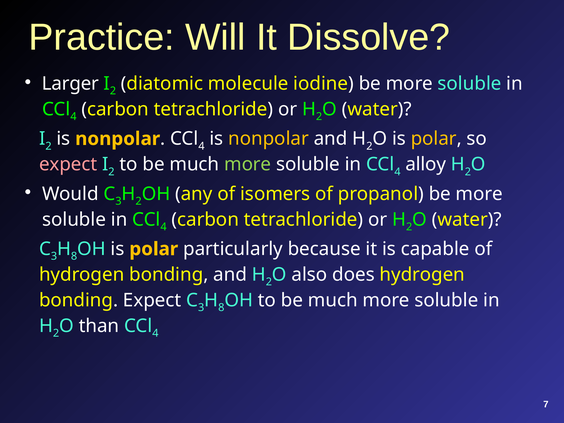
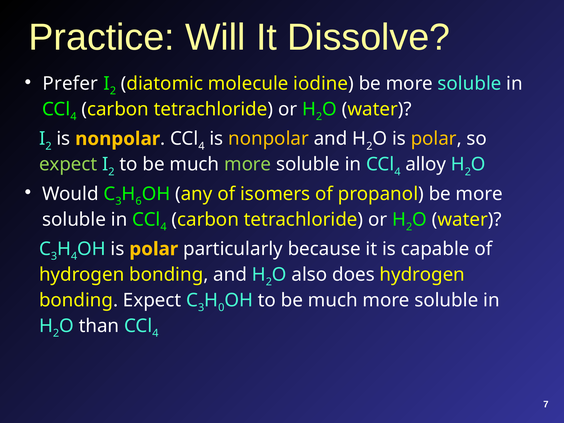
Larger: Larger -> Prefer
expect at (68, 164) colour: pink -> light green
2 at (139, 201): 2 -> 6
8 at (74, 256): 8 -> 4
8 at (221, 308): 8 -> 0
